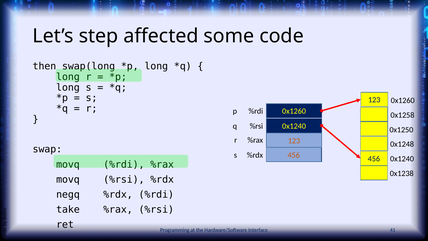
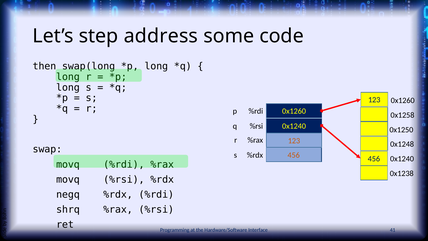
affected: affected -> address
take: take -> shrq
